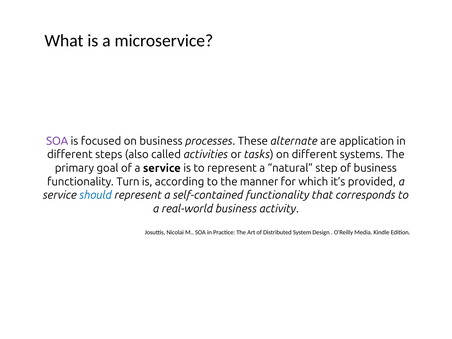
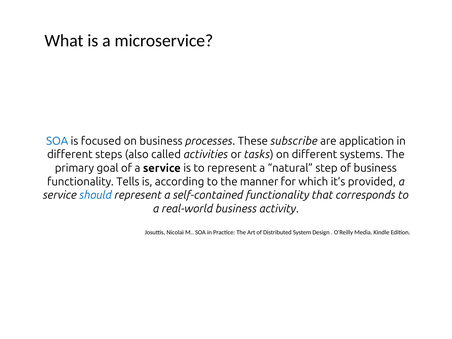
SOA at (57, 141) colour: purple -> blue
alternate: alternate -> subscribe
Turn: Turn -> Tells
